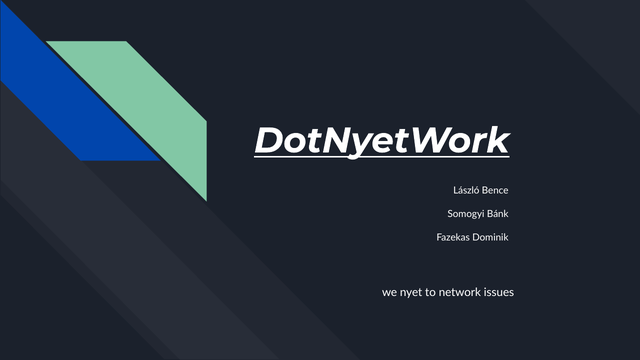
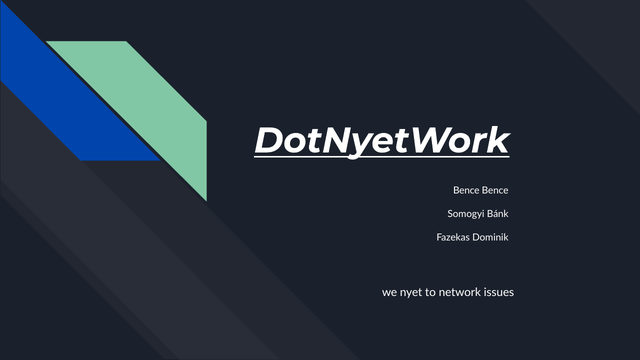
László at (466, 190): László -> Bence
